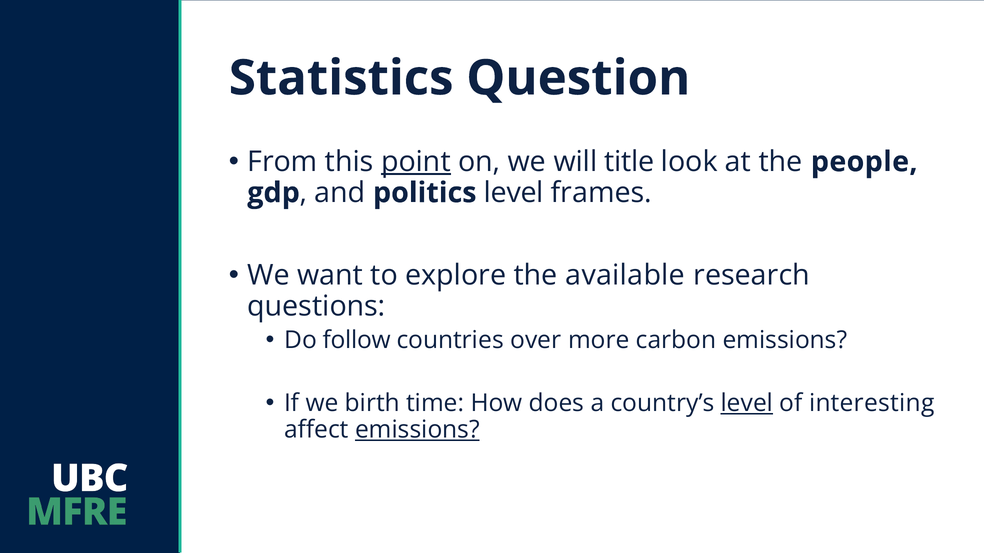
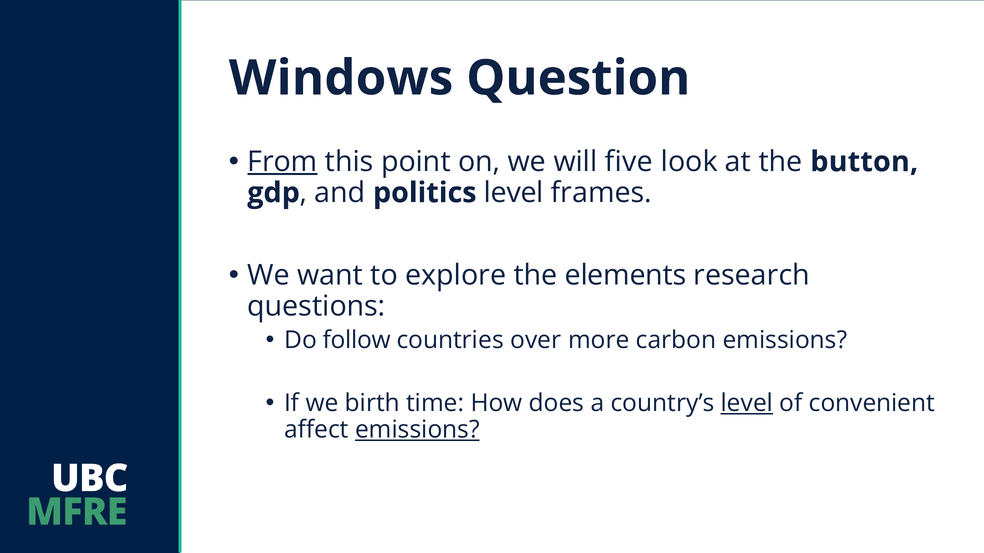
Statistics: Statistics -> Windows
From underline: none -> present
point underline: present -> none
title: title -> five
people: people -> button
available: available -> elements
interesting: interesting -> convenient
